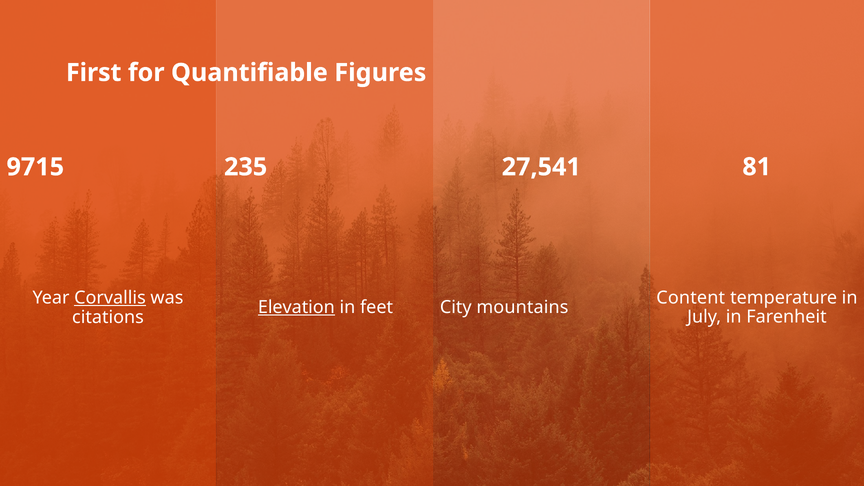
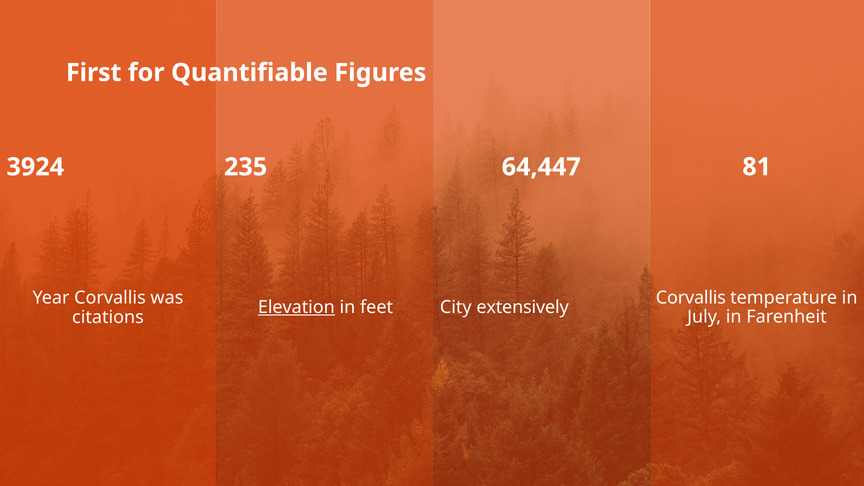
9715: 9715 -> 3924
27,541: 27,541 -> 64,447
Content at (691, 298): Content -> Corvallis
Corvallis at (110, 298) underline: present -> none
mountains: mountains -> extensively
